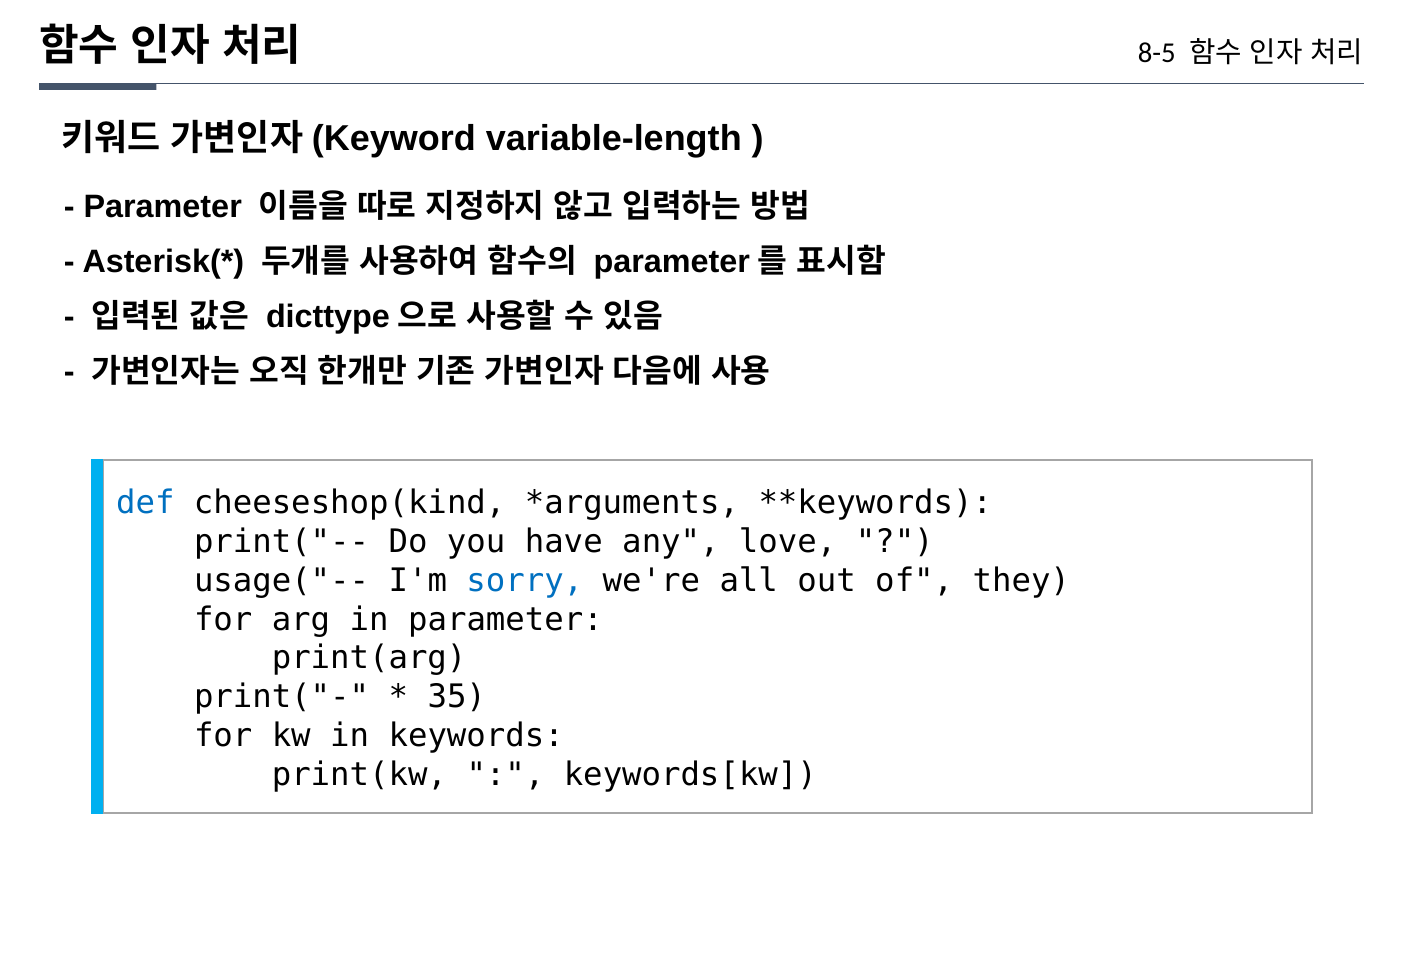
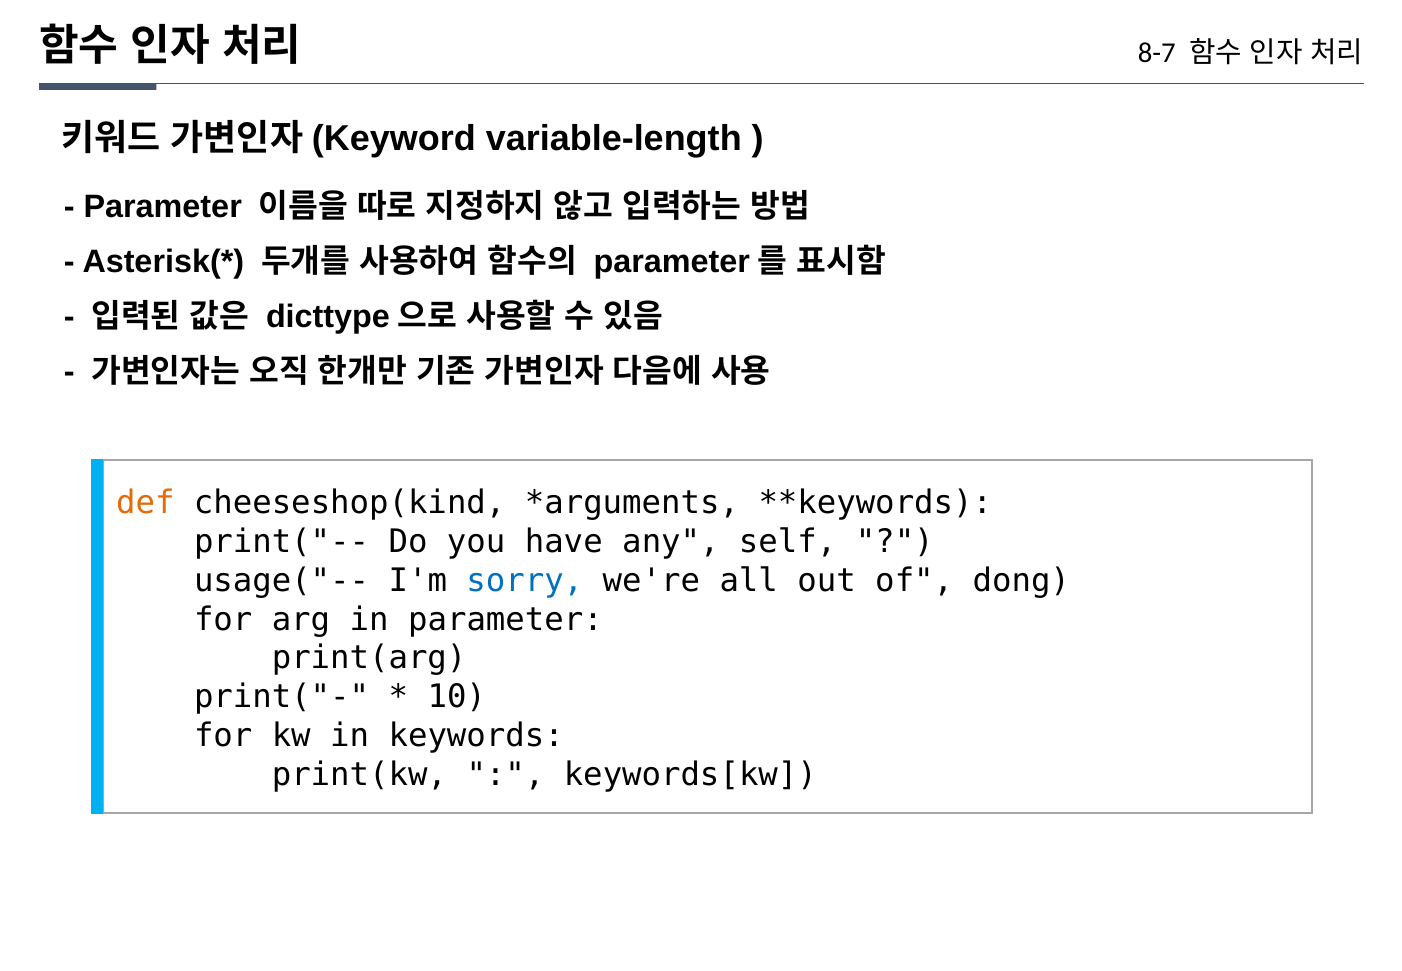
8-5: 8-5 -> 8-7
def colour: blue -> orange
love: love -> self
they: they -> dong
35: 35 -> 10
